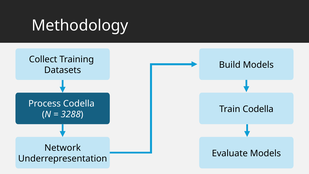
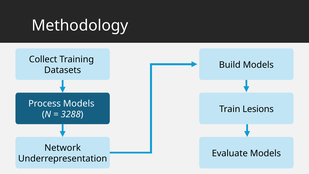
Process Codella: Codella -> Models
Train Codella: Codella -> Lesions
